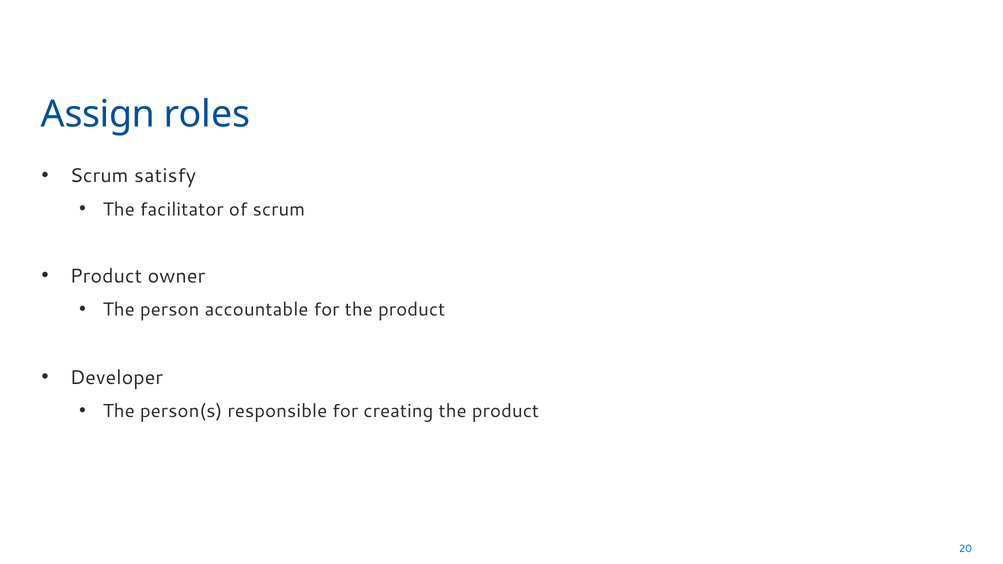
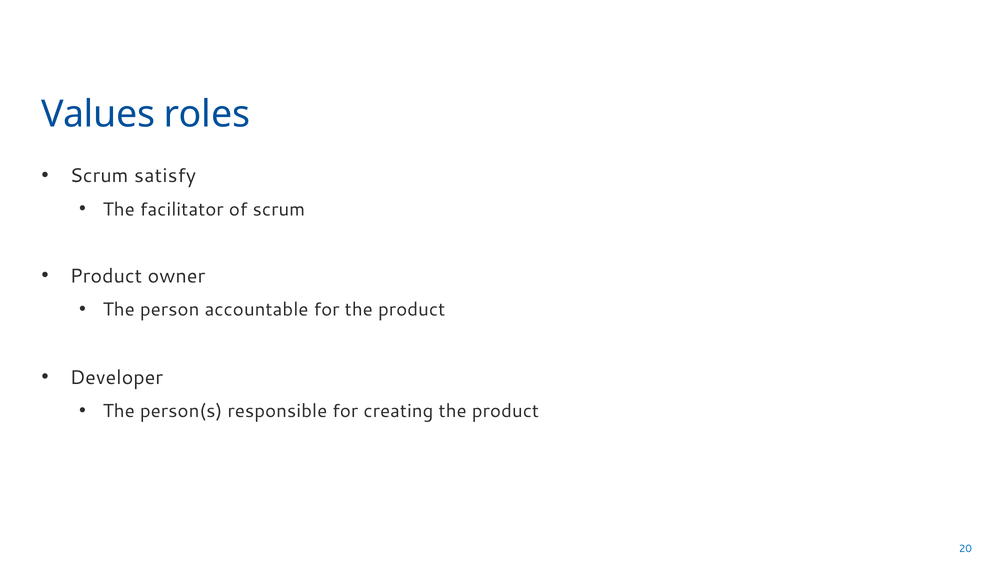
Assign: Assign -> Values
